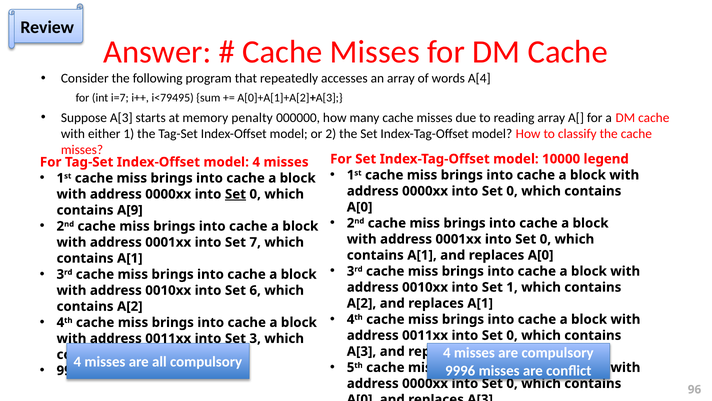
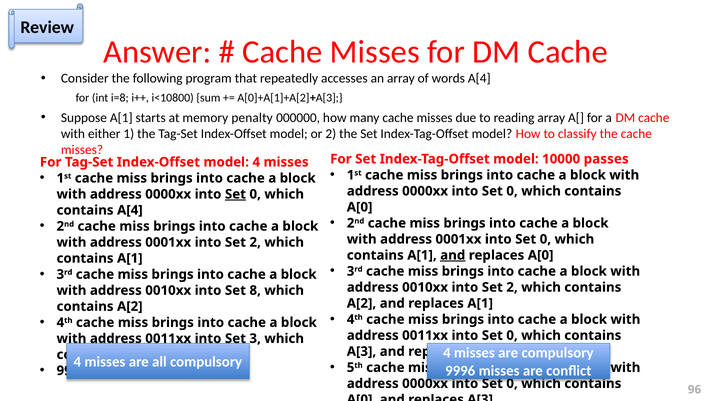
i=7: i=7 -> i=8
i<79495: i<79495 -> i<10800
Suppose A[3: A[3 -> A[1
legend: legend -> passes
contains A[9: A[9 -> A[4
0001xx into Set 7: 7 -> 2
and at (453, 255) underline: none -> present
0010xx into Set 1: 1 -> 2
6: 6 -> 8
